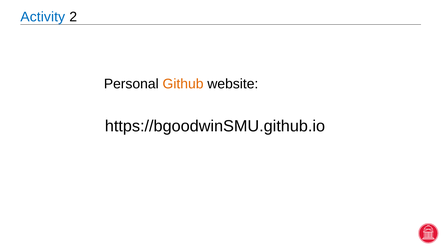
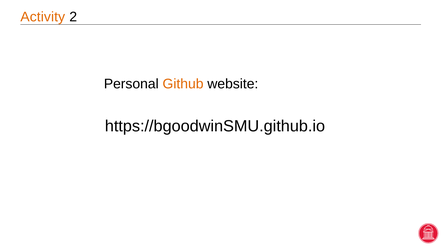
Activity colour: blue -> orange
